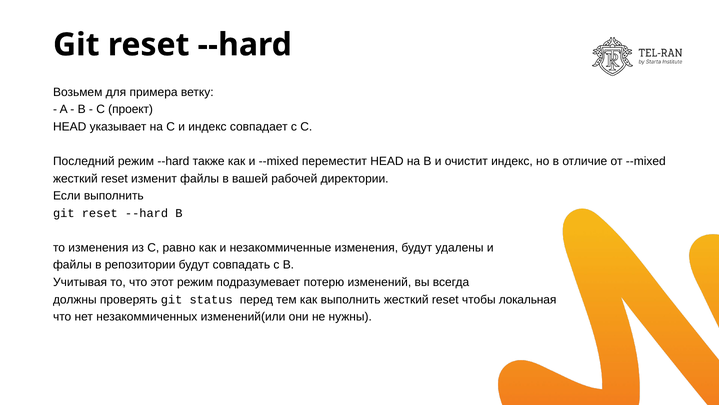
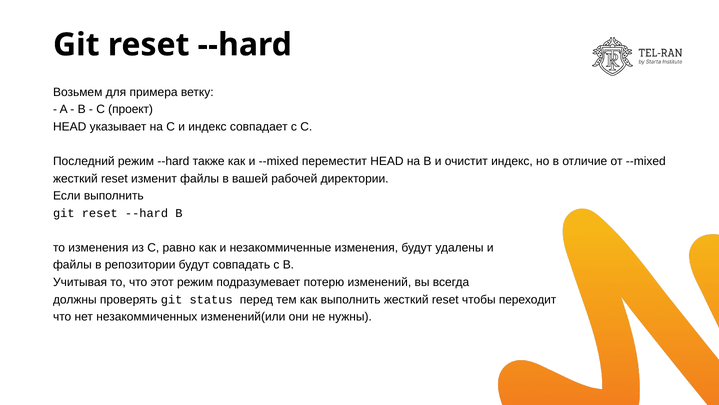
локальная: локальная -> переходит
